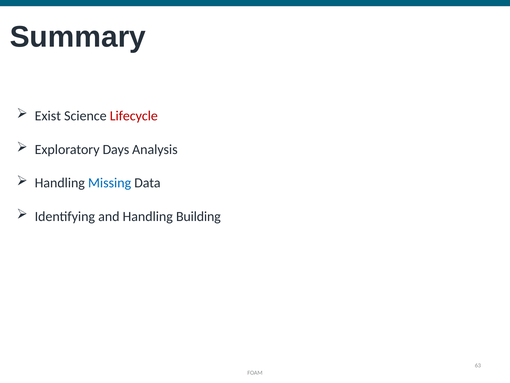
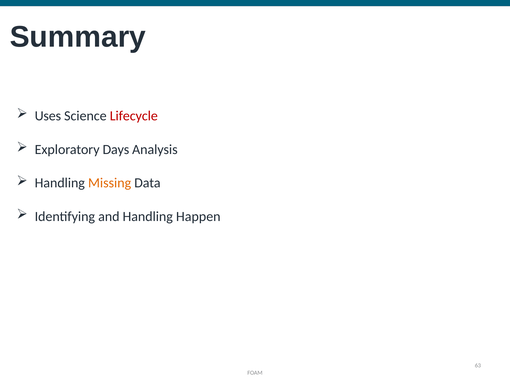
Exist: Exist -> Uses
Missing colour: blue -> orange
Building: Building -> Happen
